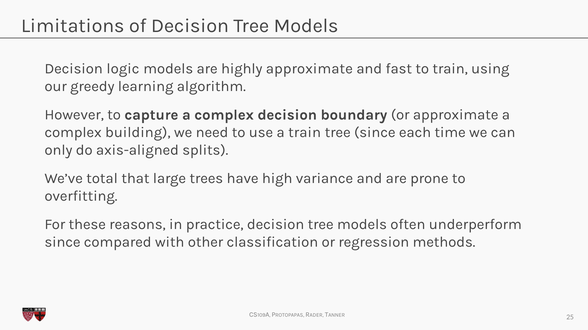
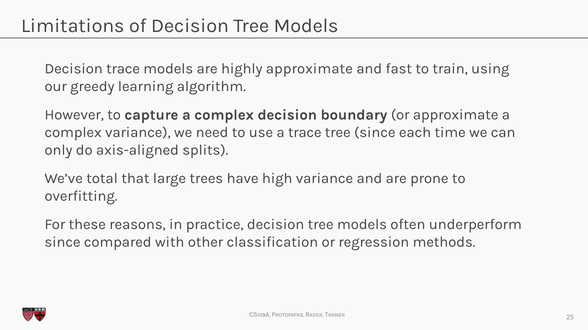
Decision logic: logic -> trace
complex building: building -> variance
a train: train -> trace
